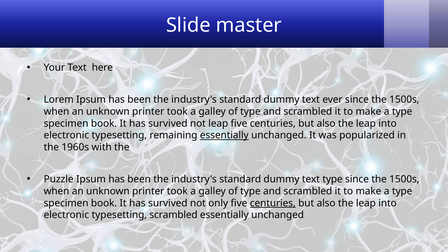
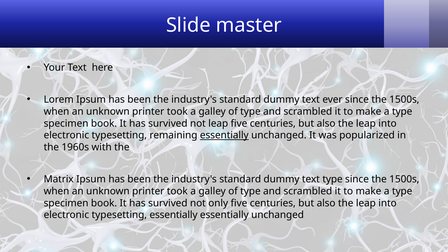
Puzzle: Puzzle -> Matrix
centuries at (273, 203) underline: present -> none
typesetting scrambled: scrambled -> essentially
